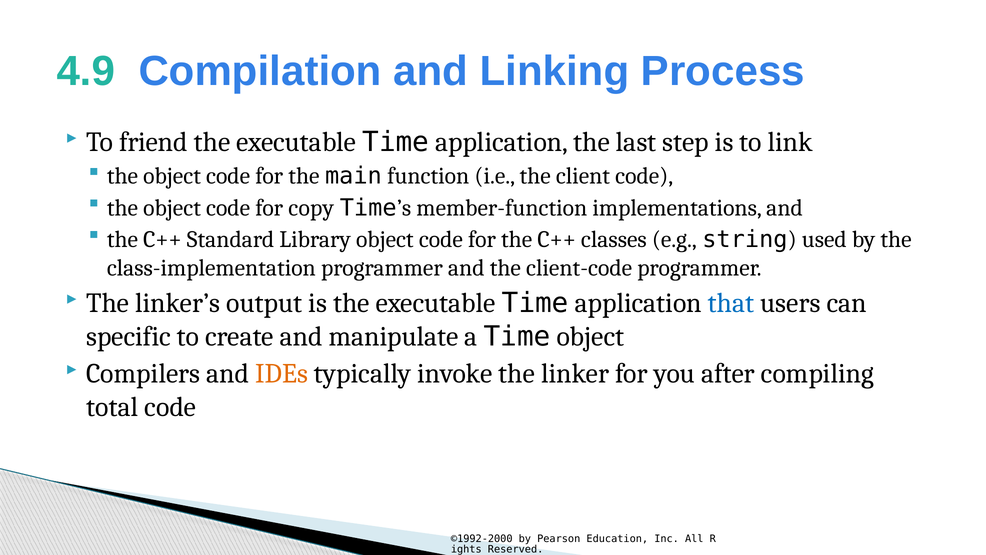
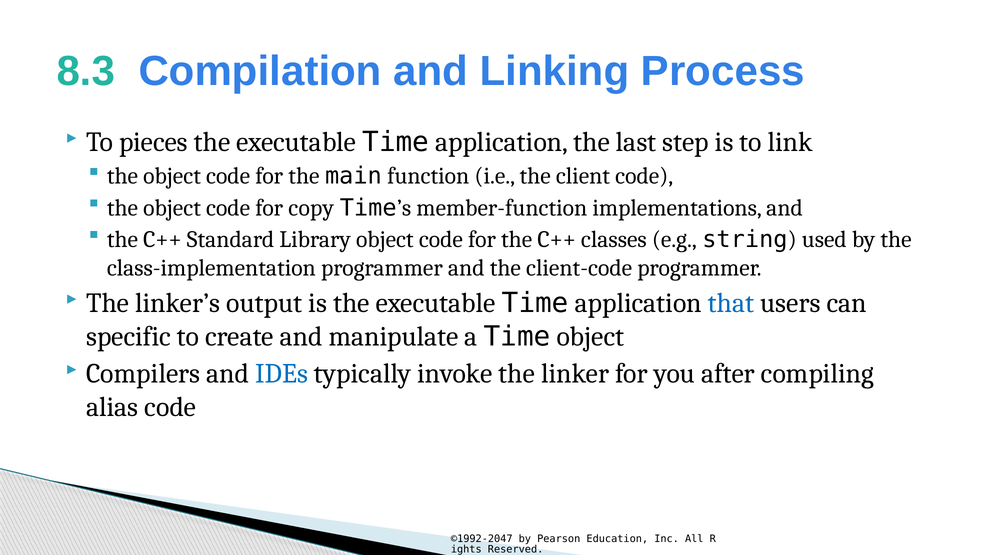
4.9: 4.9 -> 8.3
friend: friend -> pieces
IDEs colour: orange -> blue
total: total -> alias
©1992-2000: ©1992-2000 -> ©1992-2047
